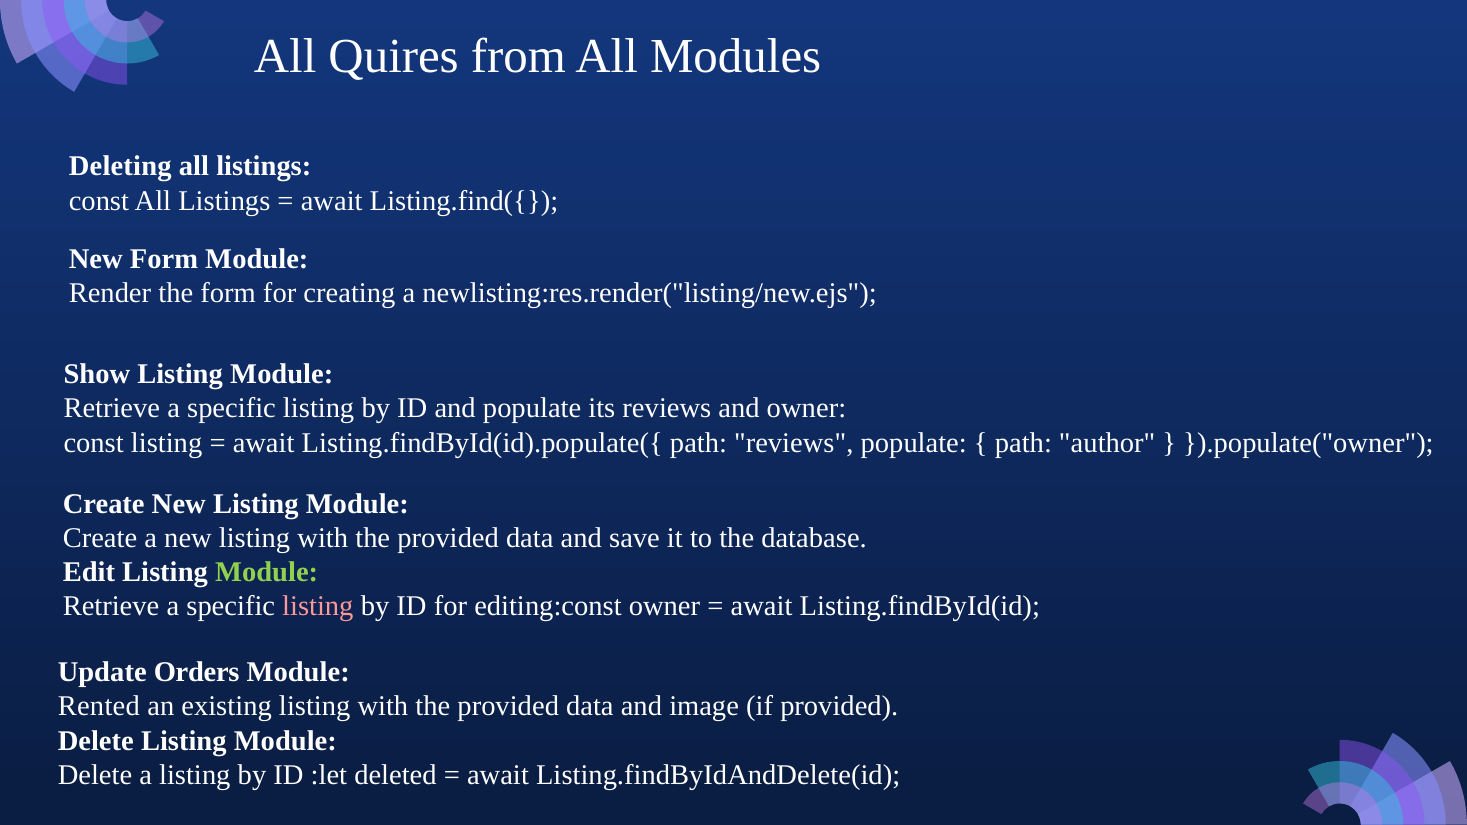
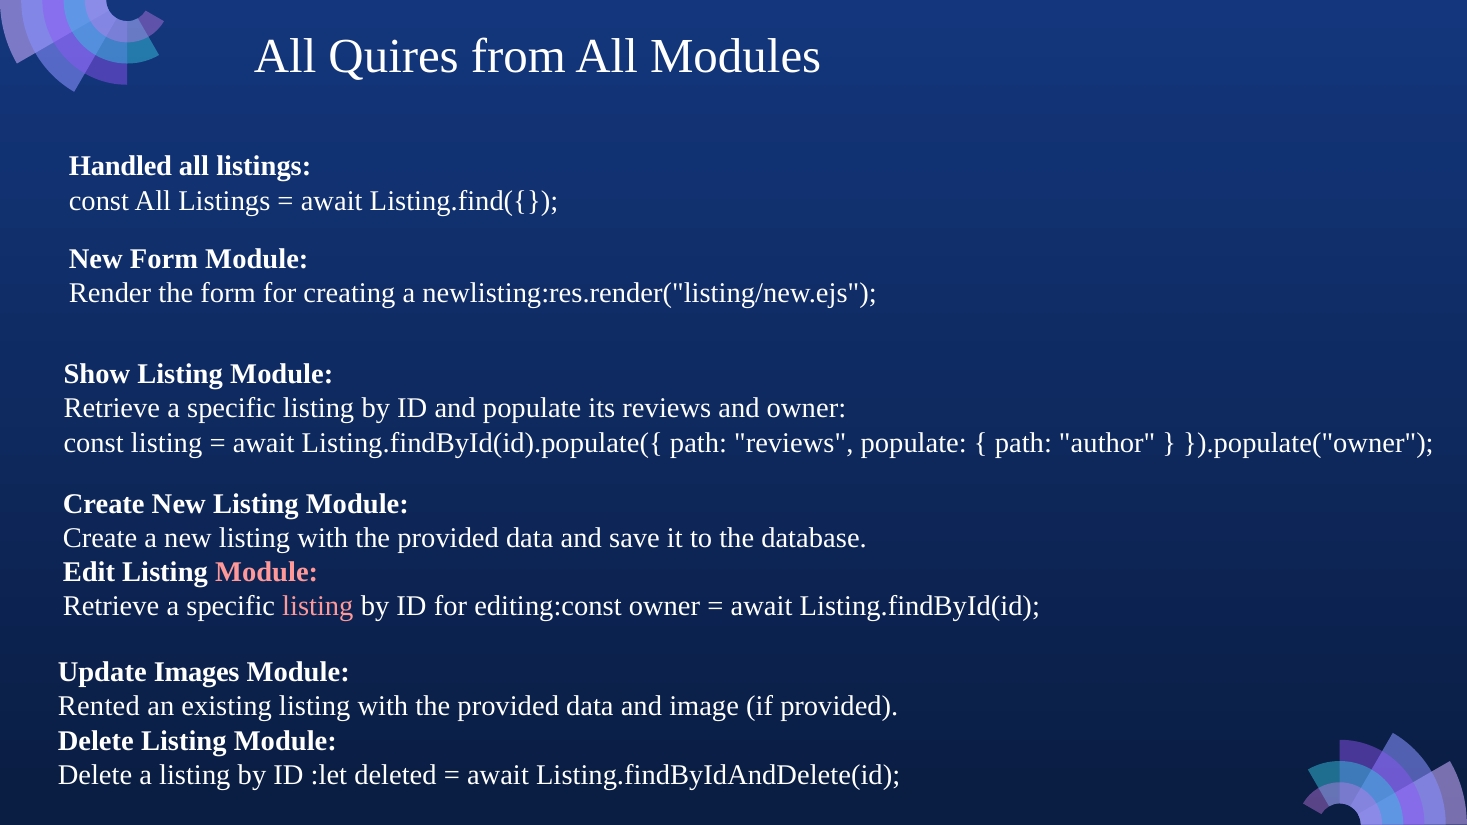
Deleting: Deleting -> Handled
Module at (267, 572) colour: light green -> pink
Orders: Orders -> Images
